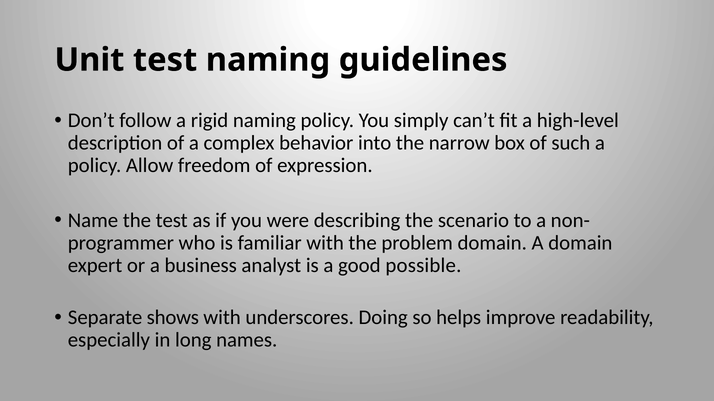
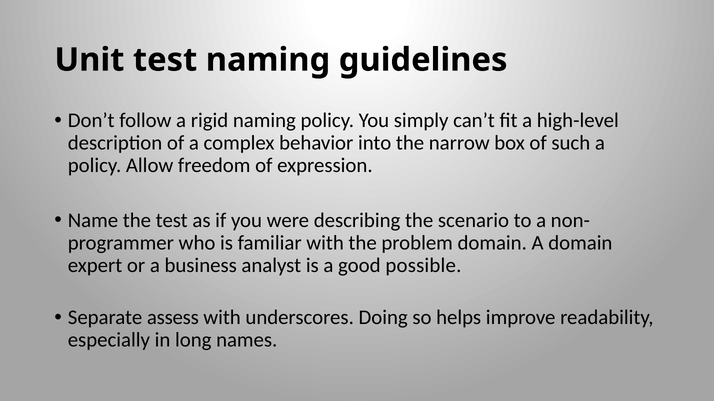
shows: shows -> assess
